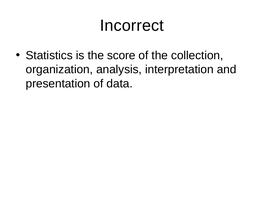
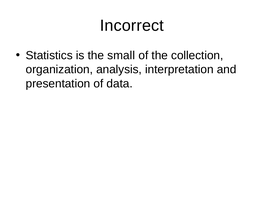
score: score -> small
